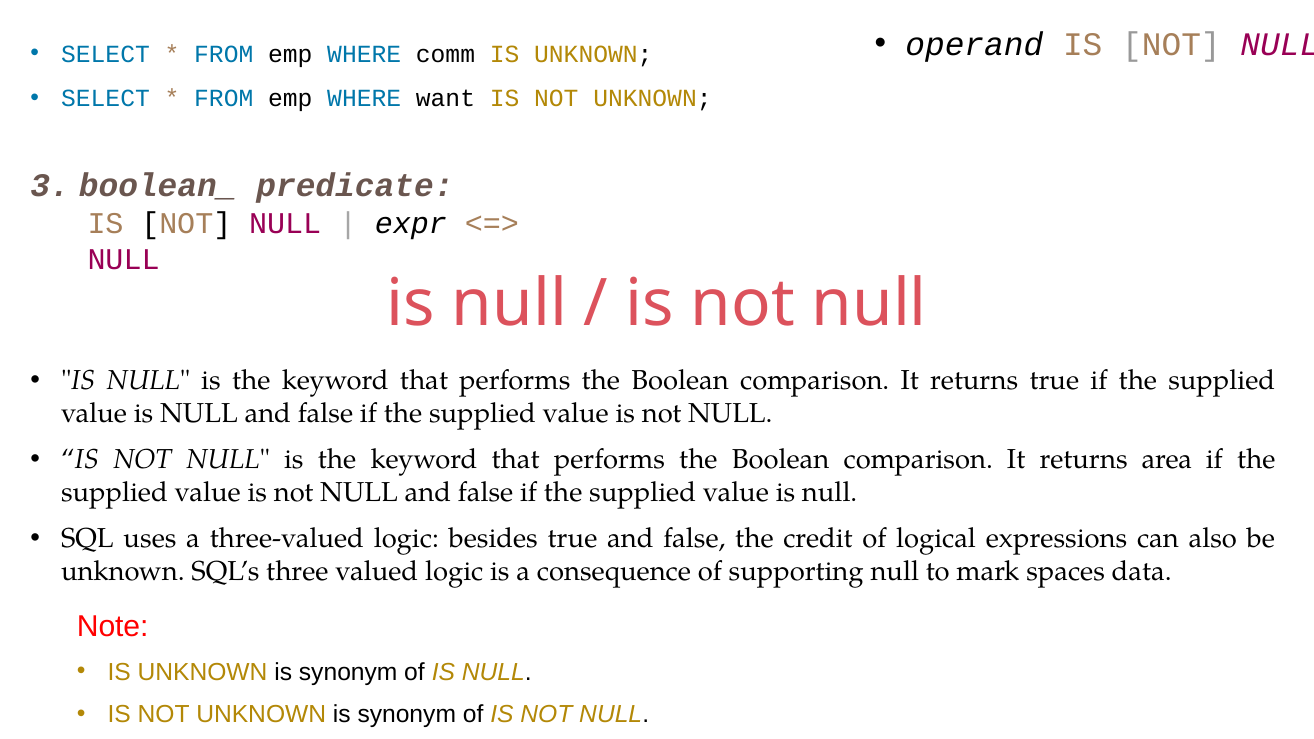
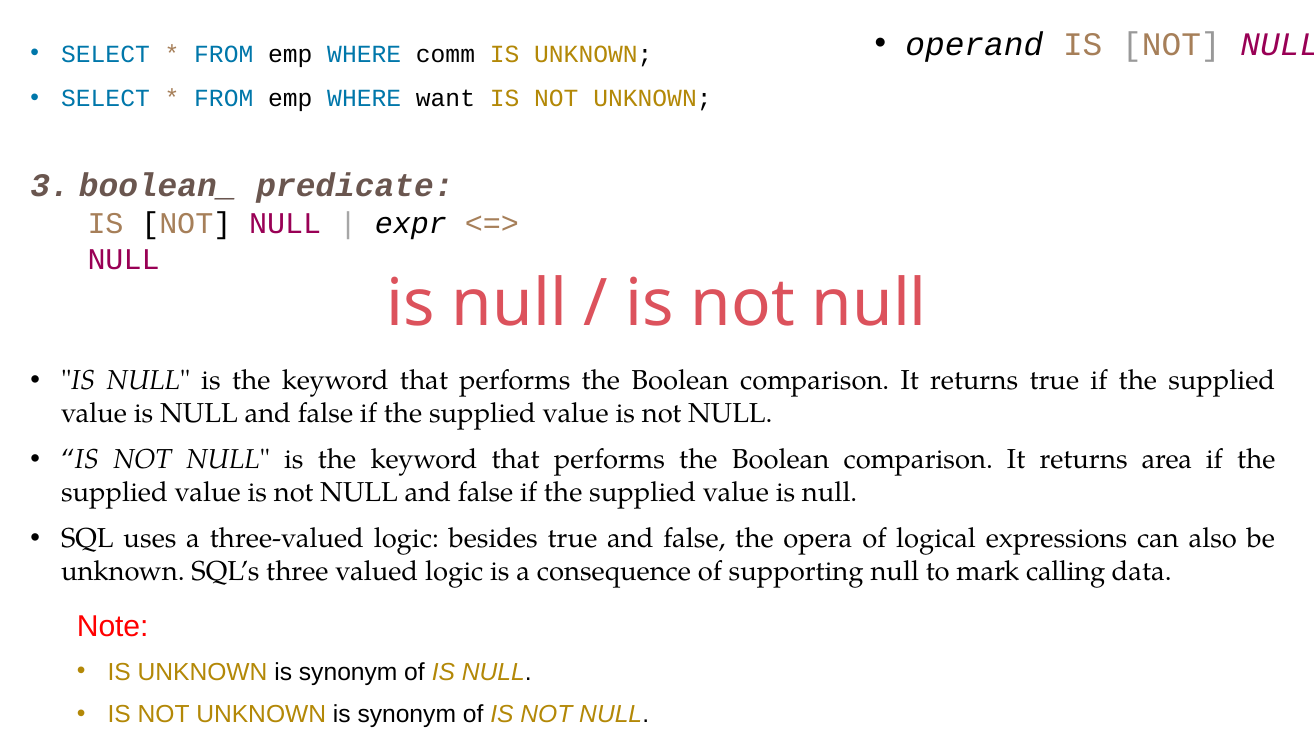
credit: credit -> opera
spaces: spaces -> calling
